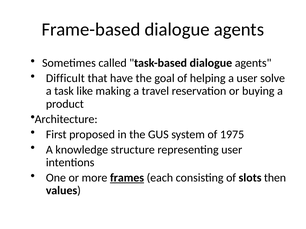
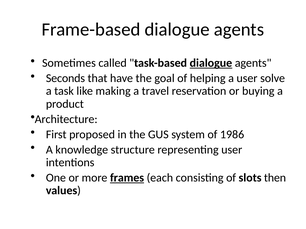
dialogue at (211, 63) underline: none -> present
Difficult: Difficult -> Seconds
1975: 1975 -> 1986
